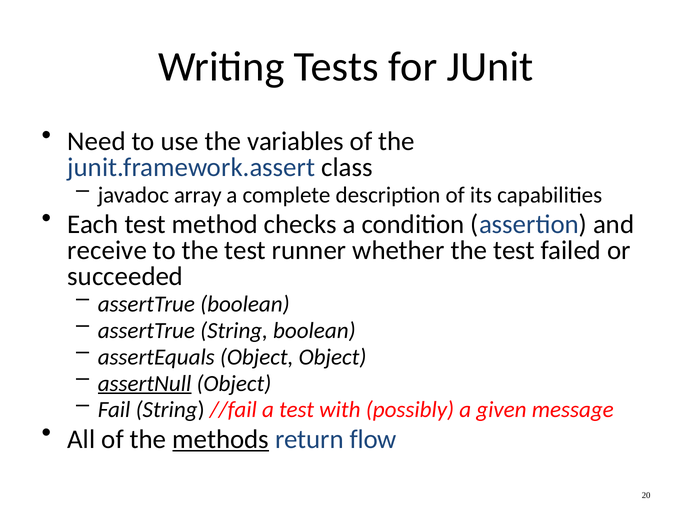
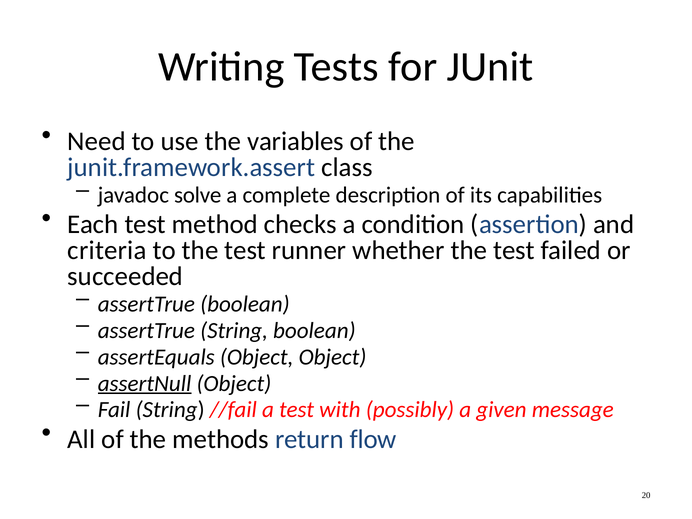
array: array -> solve
receive: receive -> criteria
methods underline: present -> none
